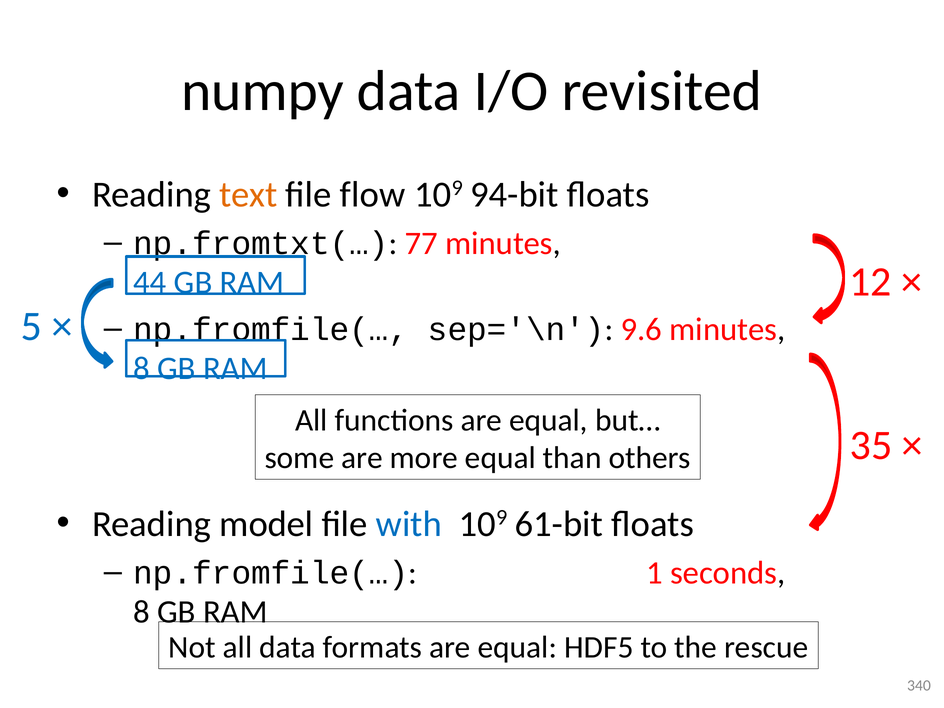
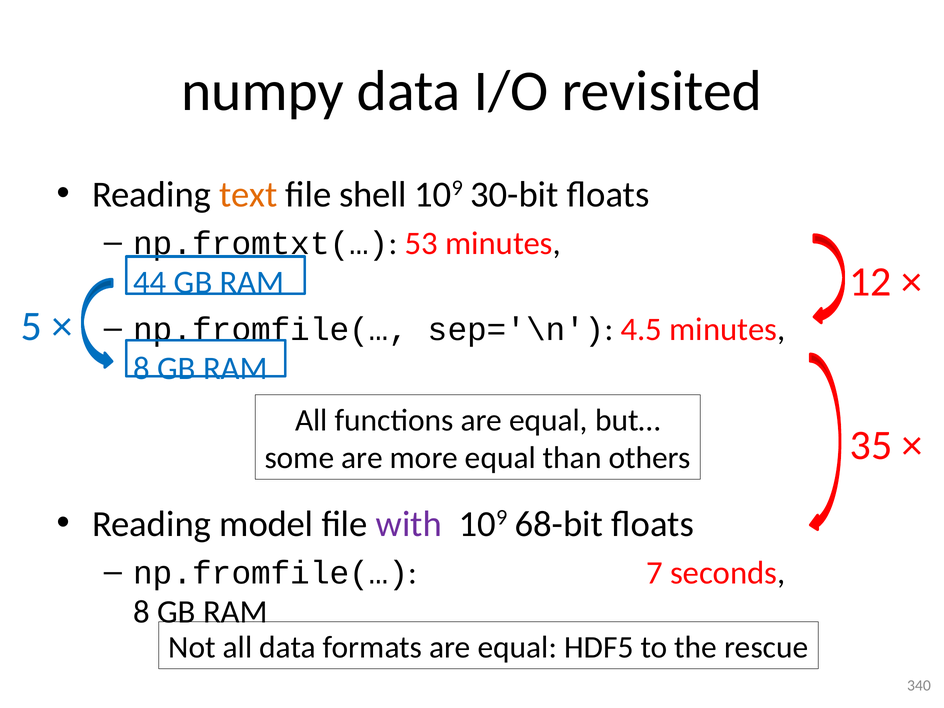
flow: flow -> shell
94-bit: 94-bit -> 30-bit
77: 77 -> 53
9.6: 9.6 -> 4.5
with colour: blue -> purple
61-bit: 61-bit -> 68-bit
1: 1 -> 7
